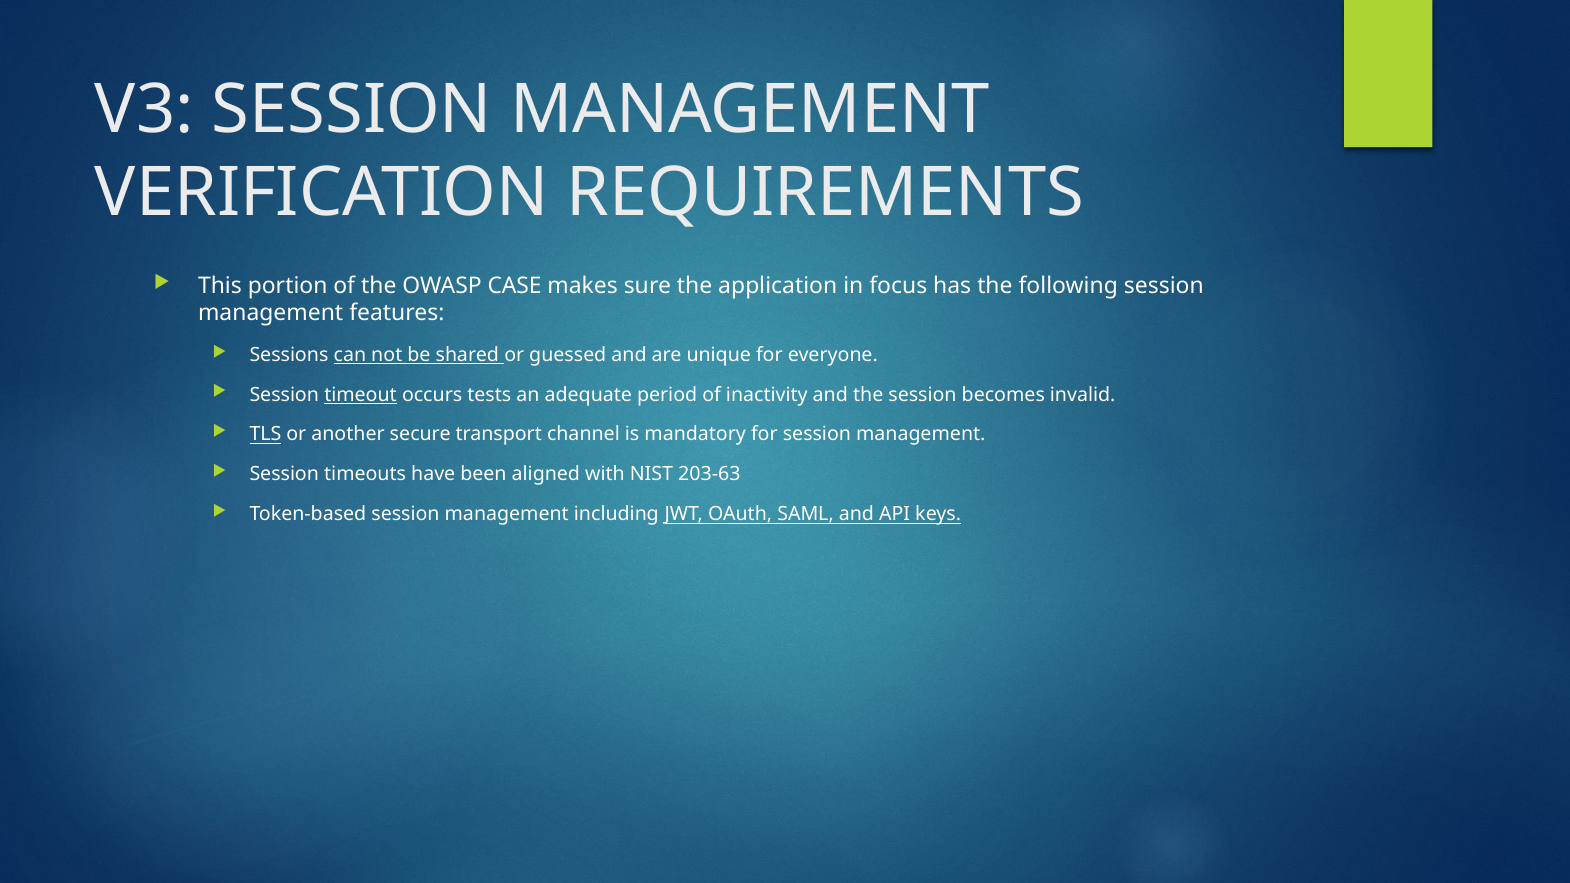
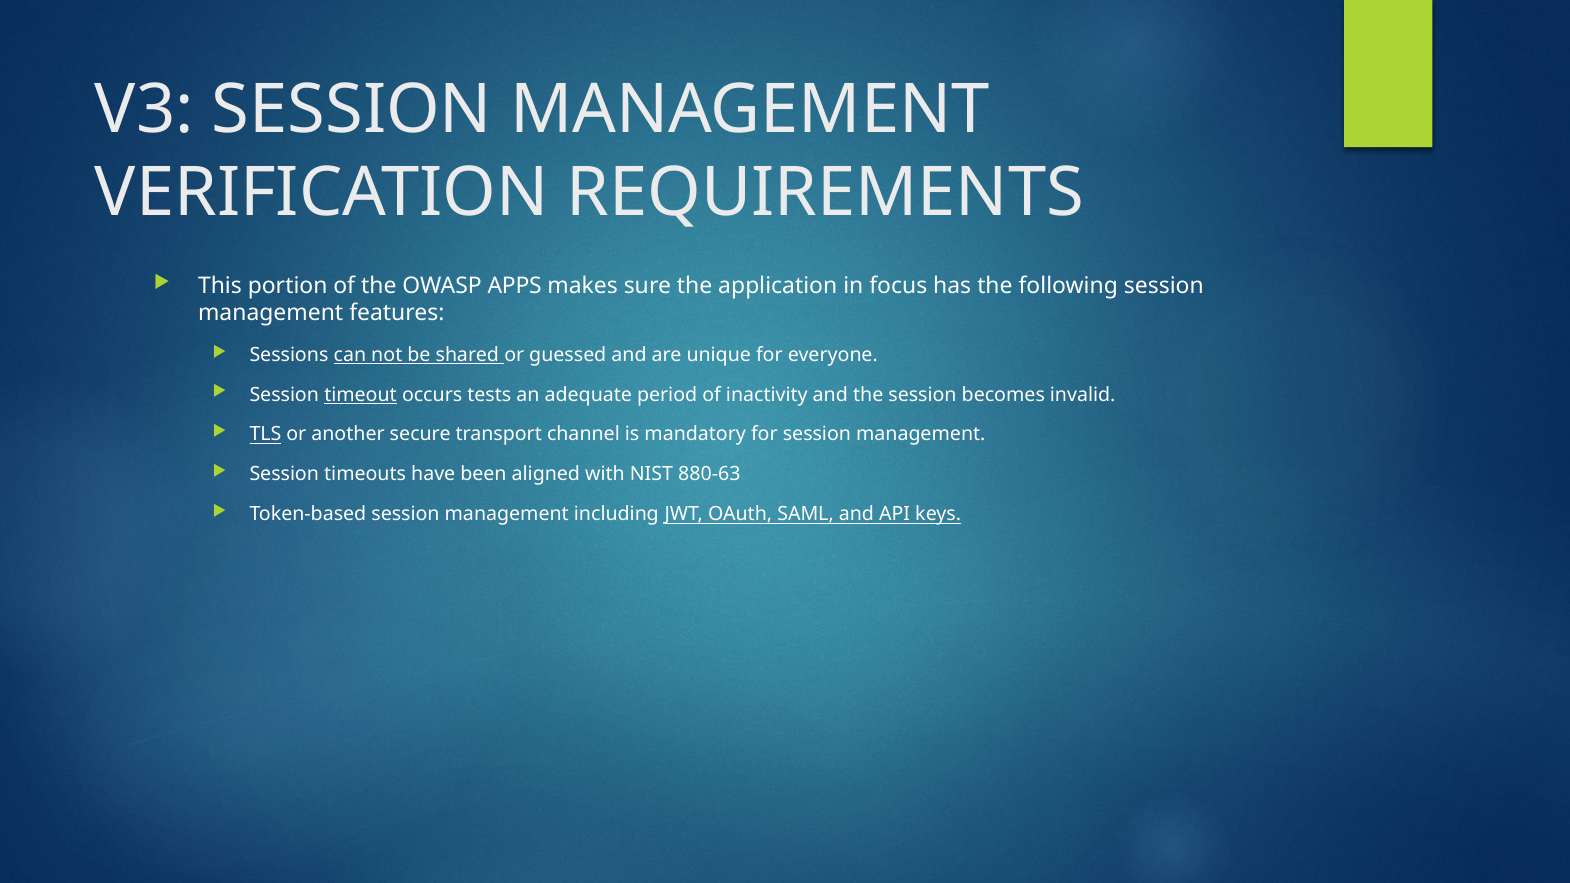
CASE: CASE -> APPS
203-63: 203-63 -> 880-63
